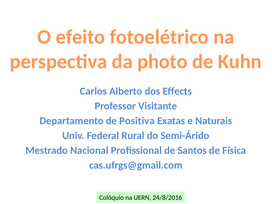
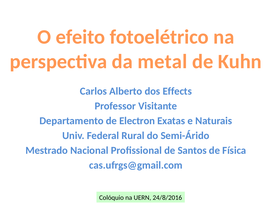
photo: photo -> metal
Positiva: Positiva -> Electron
